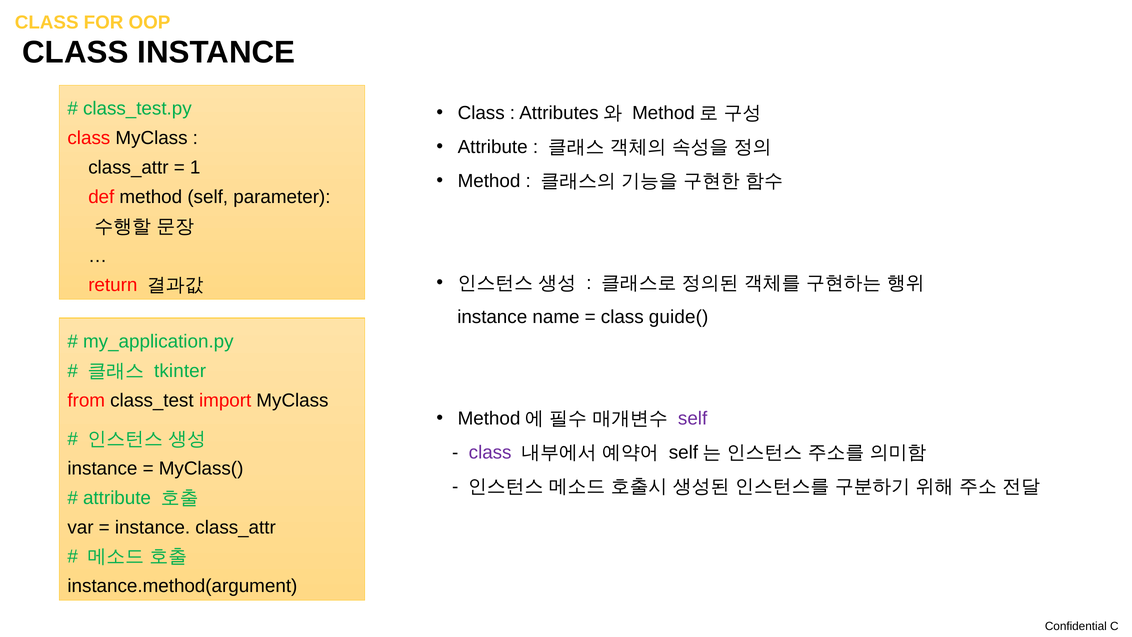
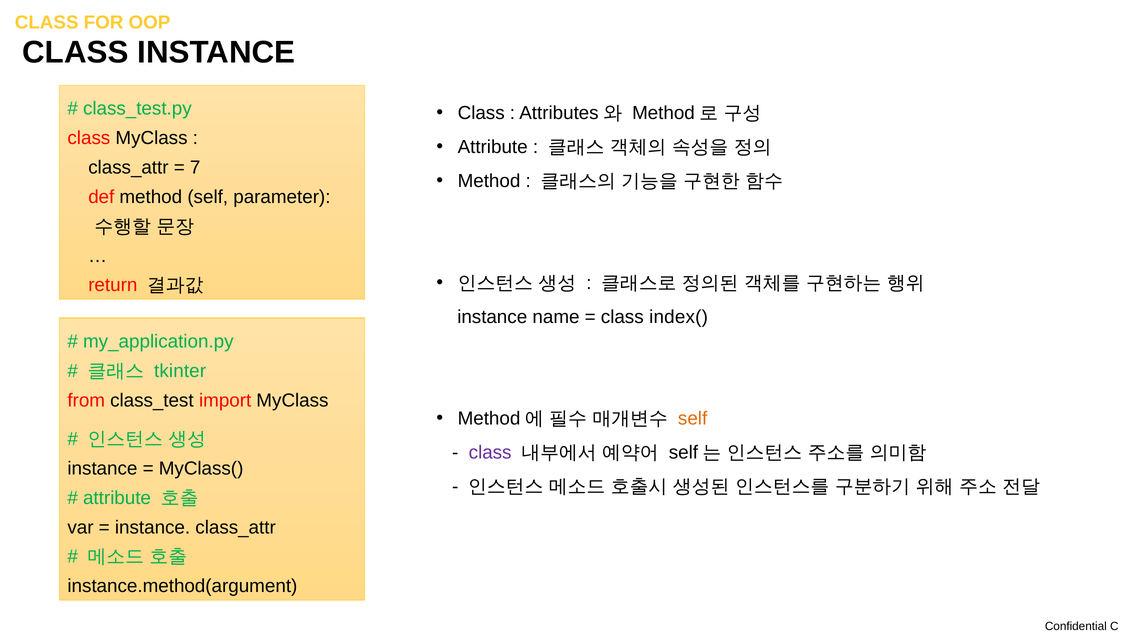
1: 1 -> 7
guide(: guide( -> index(
self at (693, 419) colour: purple -> orange
